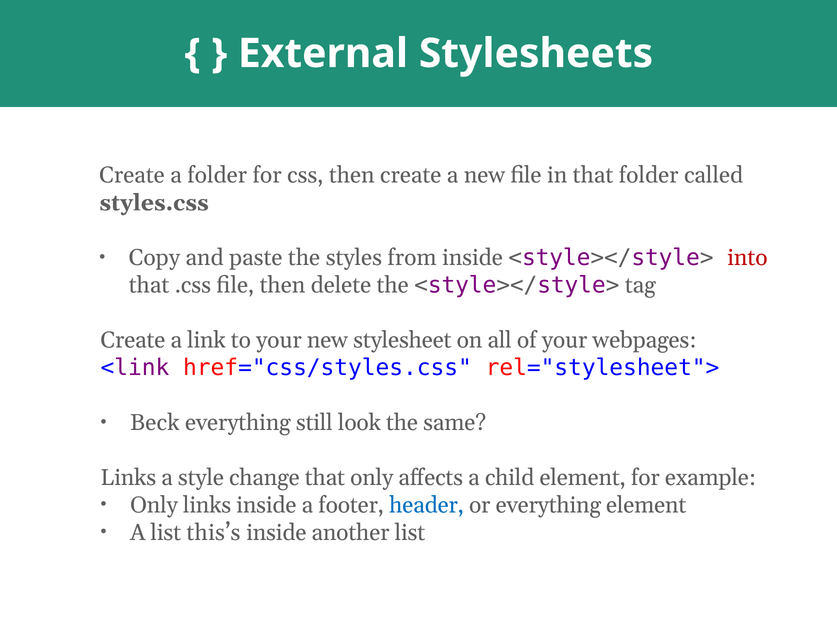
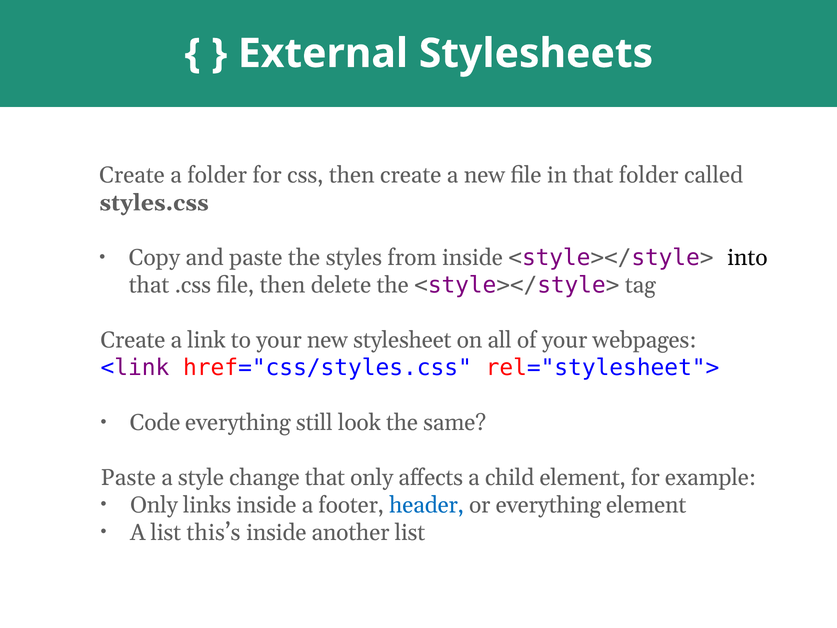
into colour: red -> black
Beck: Beck -> Code
Links at (128, 477): Links -> Paste
